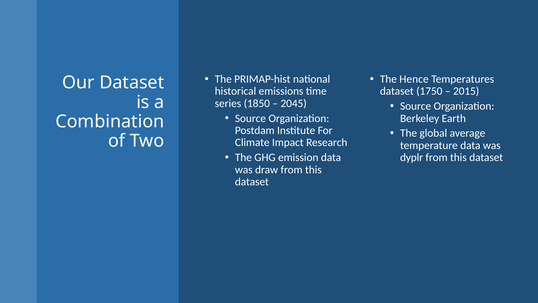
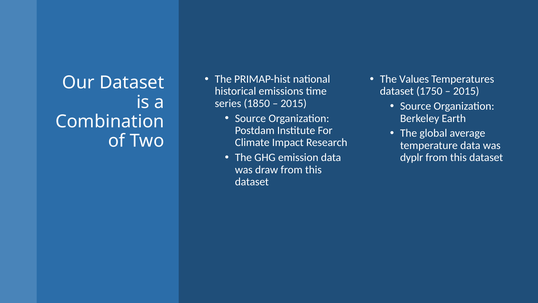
Hence: Hence -> Values
2045 at (294, 103): 2045 -> 2015
